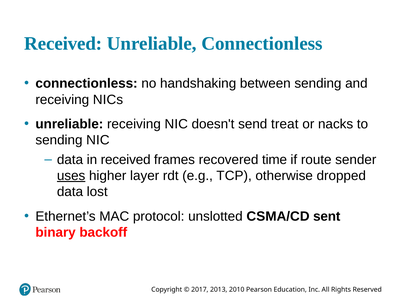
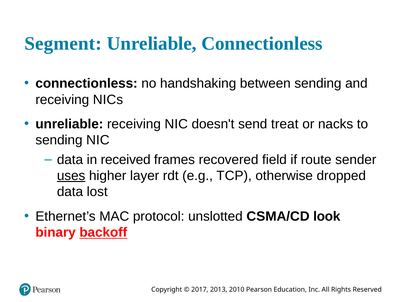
Received at (63, 44): Received -> Segment
time: time -> field
sent: sent -> look
backoff underline: none -> present
